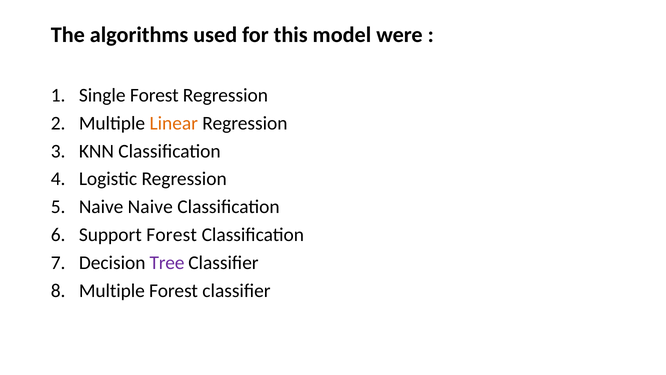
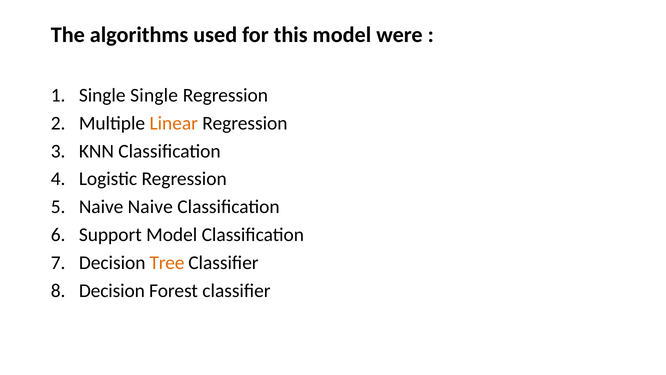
Single Forest: Forest -> Single
Support Forest: Forest -> Model
Tree colour: purple -> orange
Multiple at (112, 290): Multiple -> Decision
